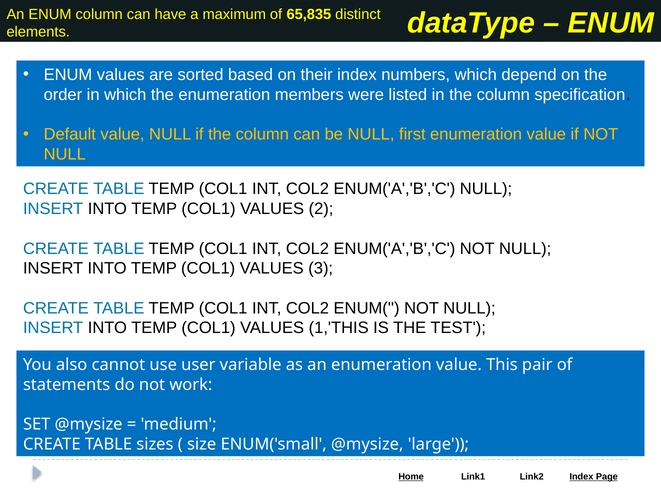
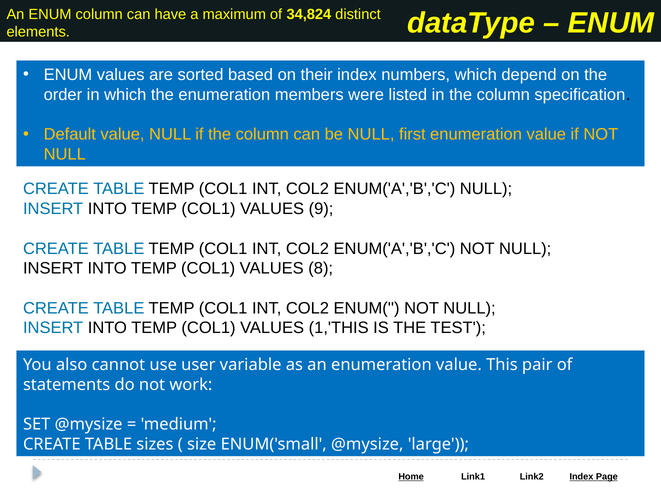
65,835: 65,835 -> 34,824
2: 2 -> 9
3: 3 -> 8
